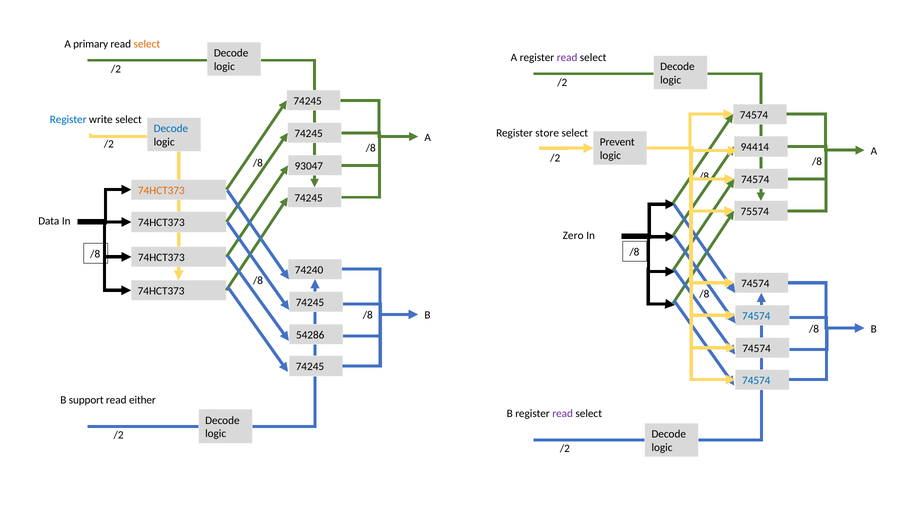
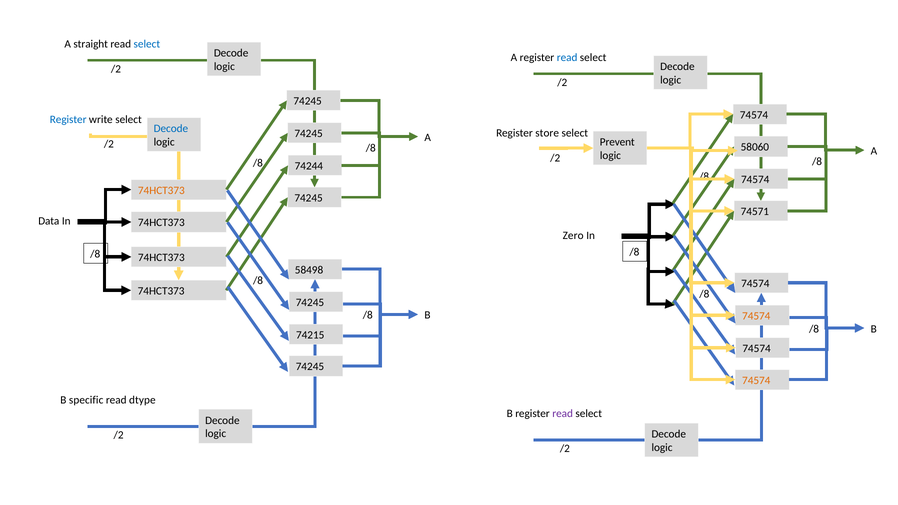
primary: primary -> straight
select at (147, 44) colour: orange -> blue
read at (567, 58) colour: purple -> blue
94414: 94414 -> 58060
93047: 93047 -> 74244
75574: 75574 -> 74571
74240: 74240 -> 58498
74574 at (756, 316) colour: blue -> orange
54286: 54286 -> 74215
74574 at (756, 380) colour: blue -> orange
support: support -> specific
either: either -> dtype
